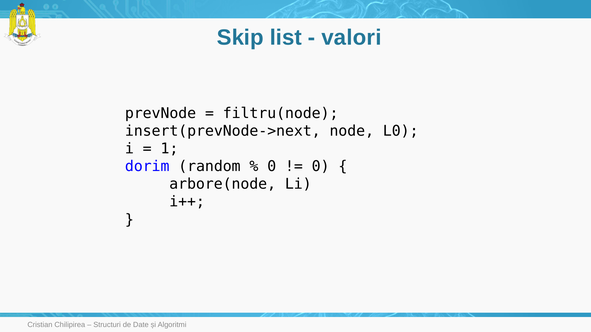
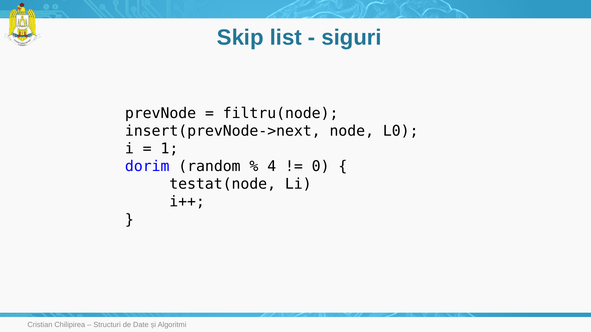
valori: valori -> siguri
0 at (272, 167): 0 -> 4
arbore(node: arbore(node -> testat(node
